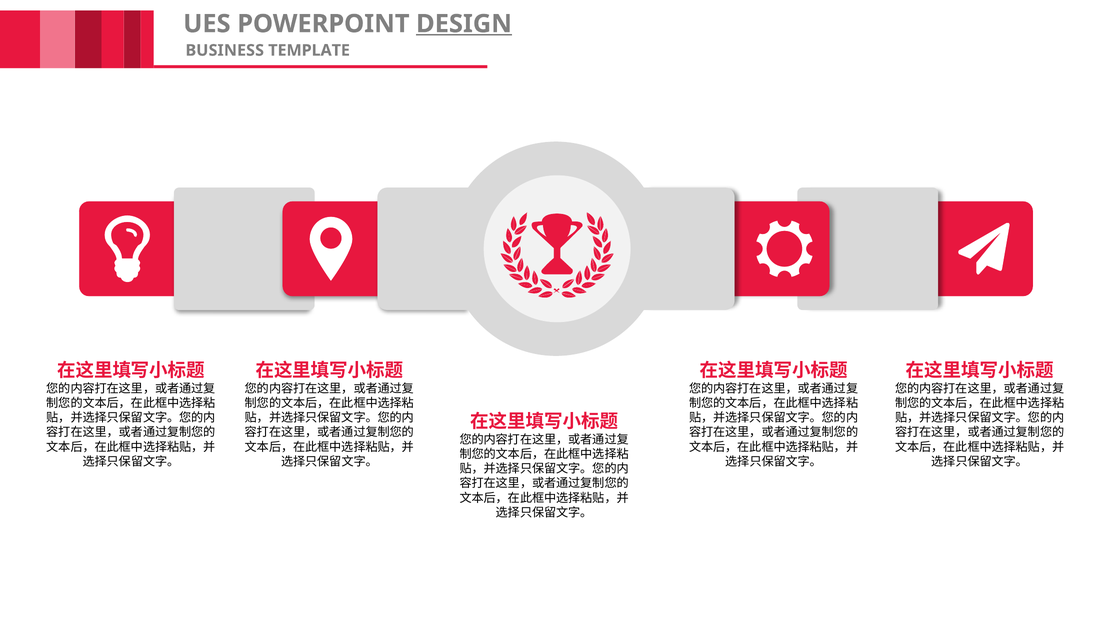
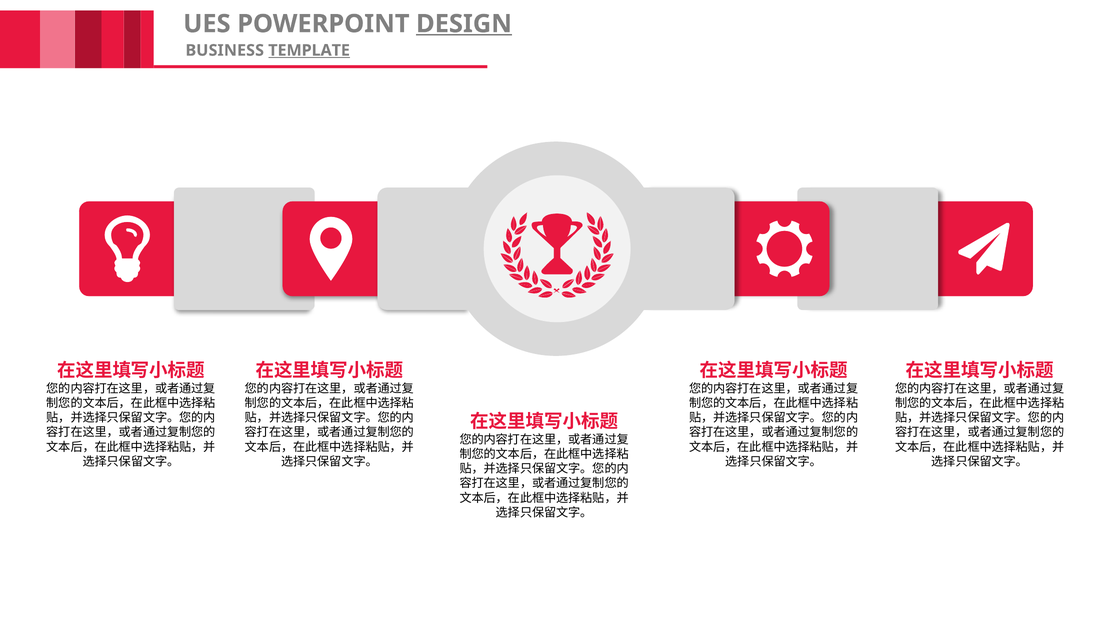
TEMPLATE underline: none -> present
